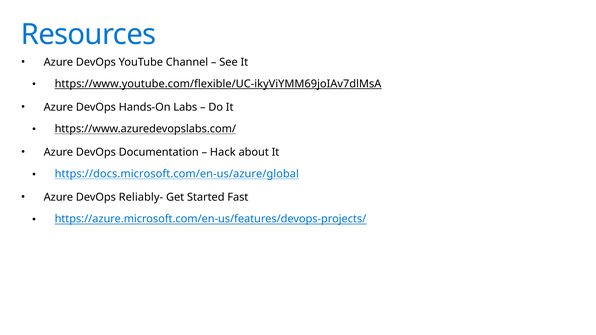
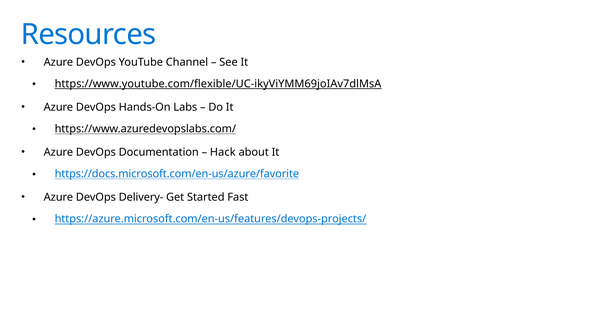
https://docs.microsoft.com/en-us/azure/global: https://docs.microsoft.com/en-us/azure/global -> https://docs.microsoft.com/en-us/azure/favorite
Reliably-: Reliably- -> Delivery-
